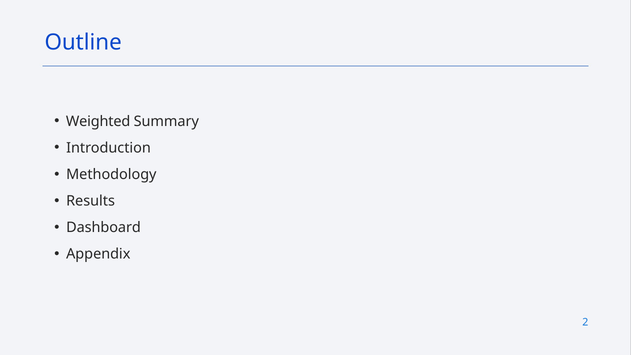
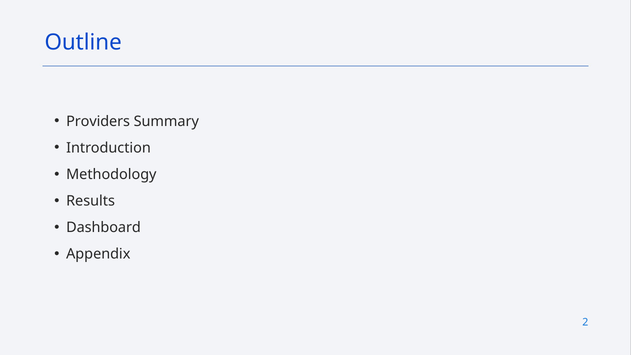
Weighted: Weighted -> Providers
